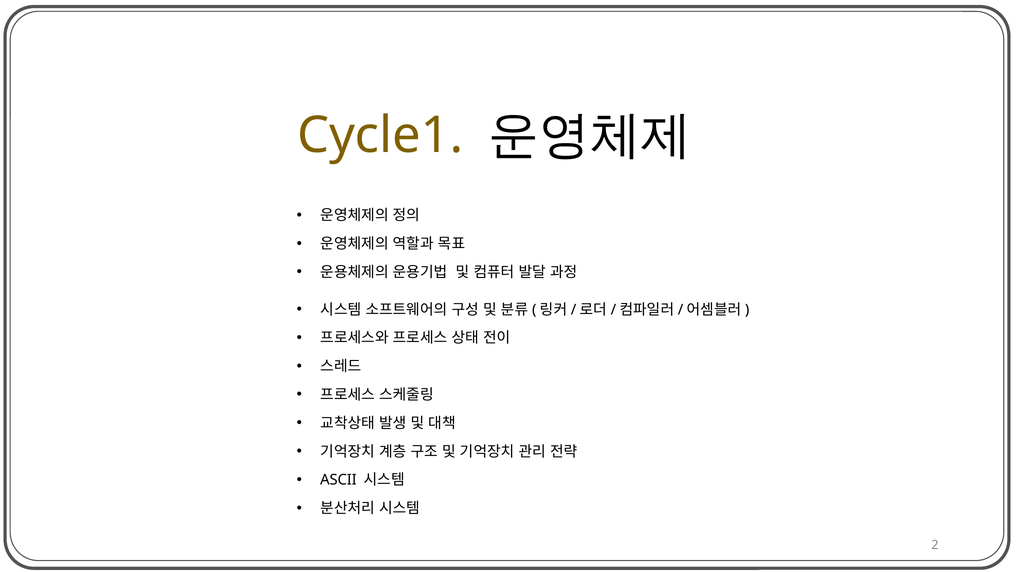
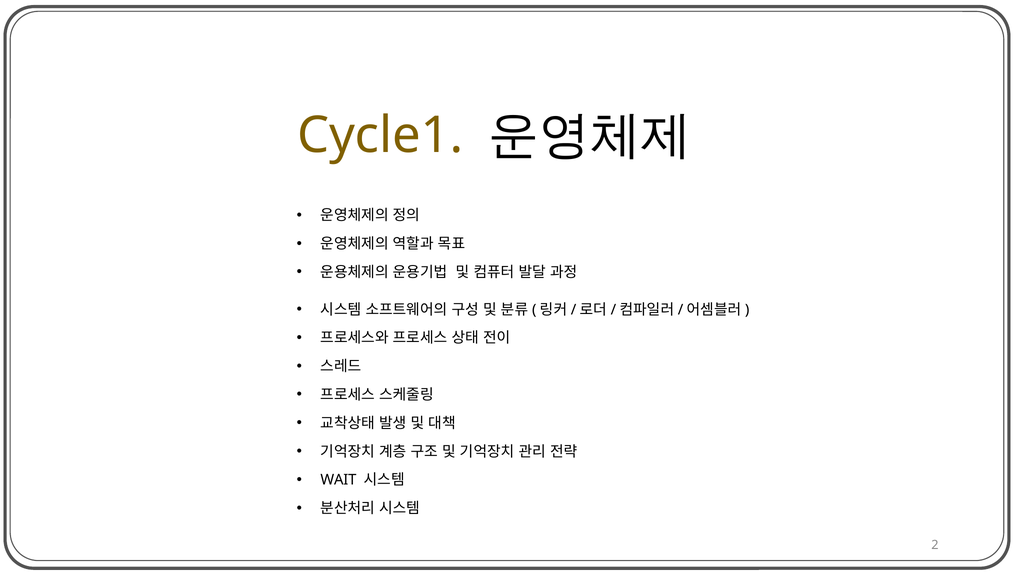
ASCII: ASCII -> WAIT
